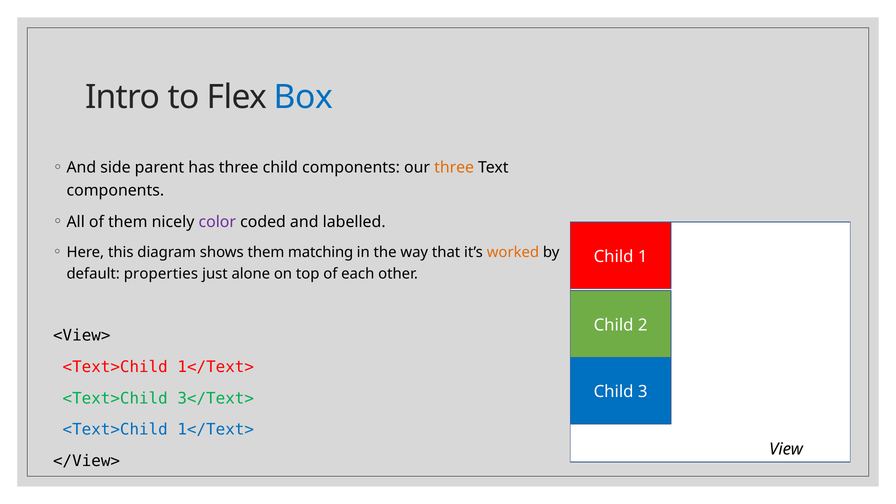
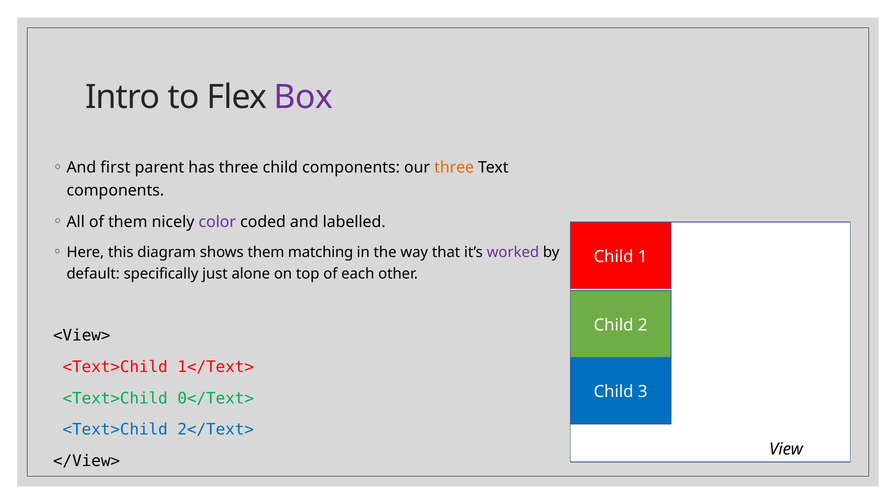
Box colour: blue -> purple
side: side -> first
worked colour: orange -> purple
properties: properties -> specifically
3</Text>: 3</Text> -> 0</Text>
1</Text> at (216, 430): 1</Text> -> 2</Text>
